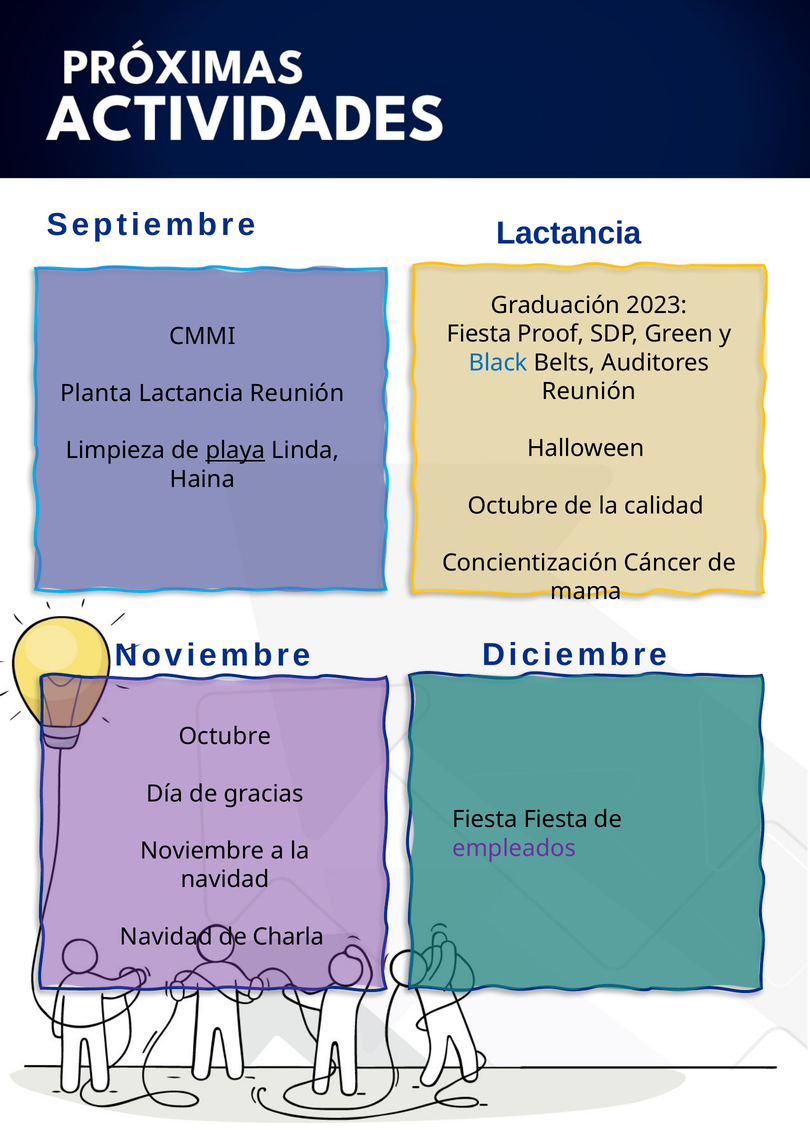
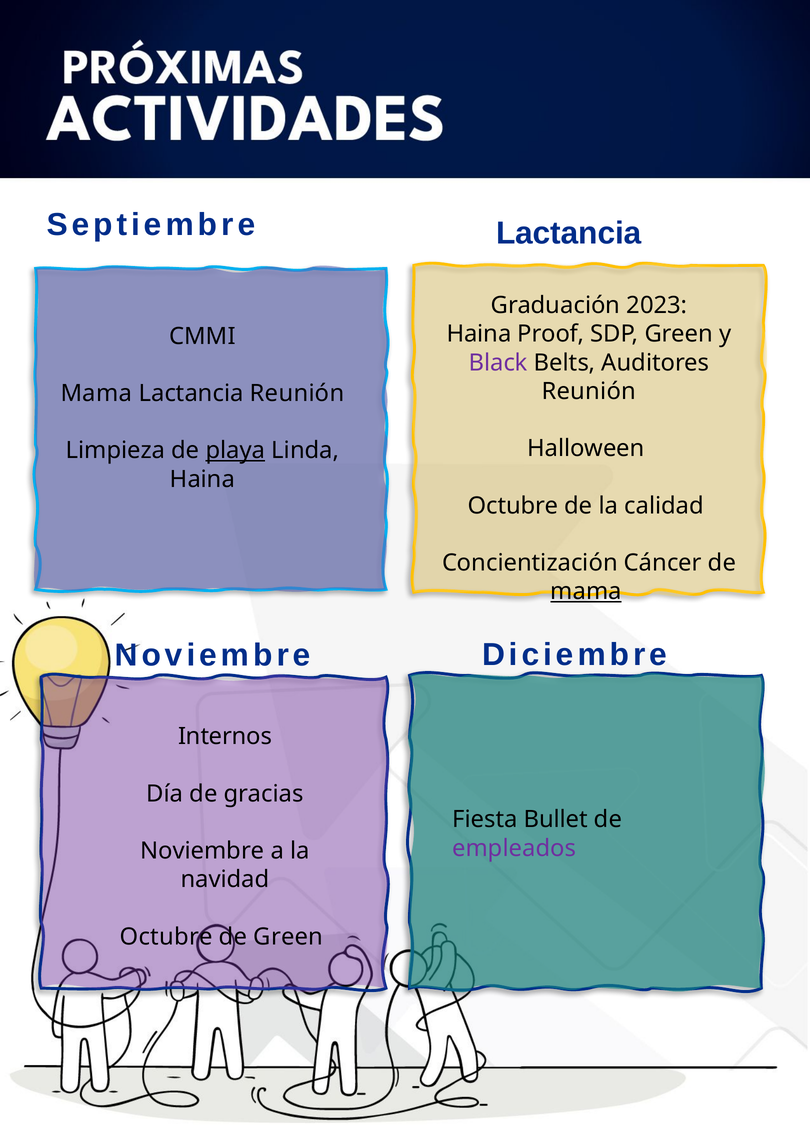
Fiesta at (479, 334): Fiesta -> Haina
Black colour: blue -> purple
Planta at (96, 393): Planta -> Mama
mama at (586, 591) underline: none -> present
Octubre at (225, 736): Octubre -> Internos
Fiesta Fiesta: Fiesta -> Bullet
Navidad at (166, 936): Navidad -> Octubre
de Charla: Charla -> Green
